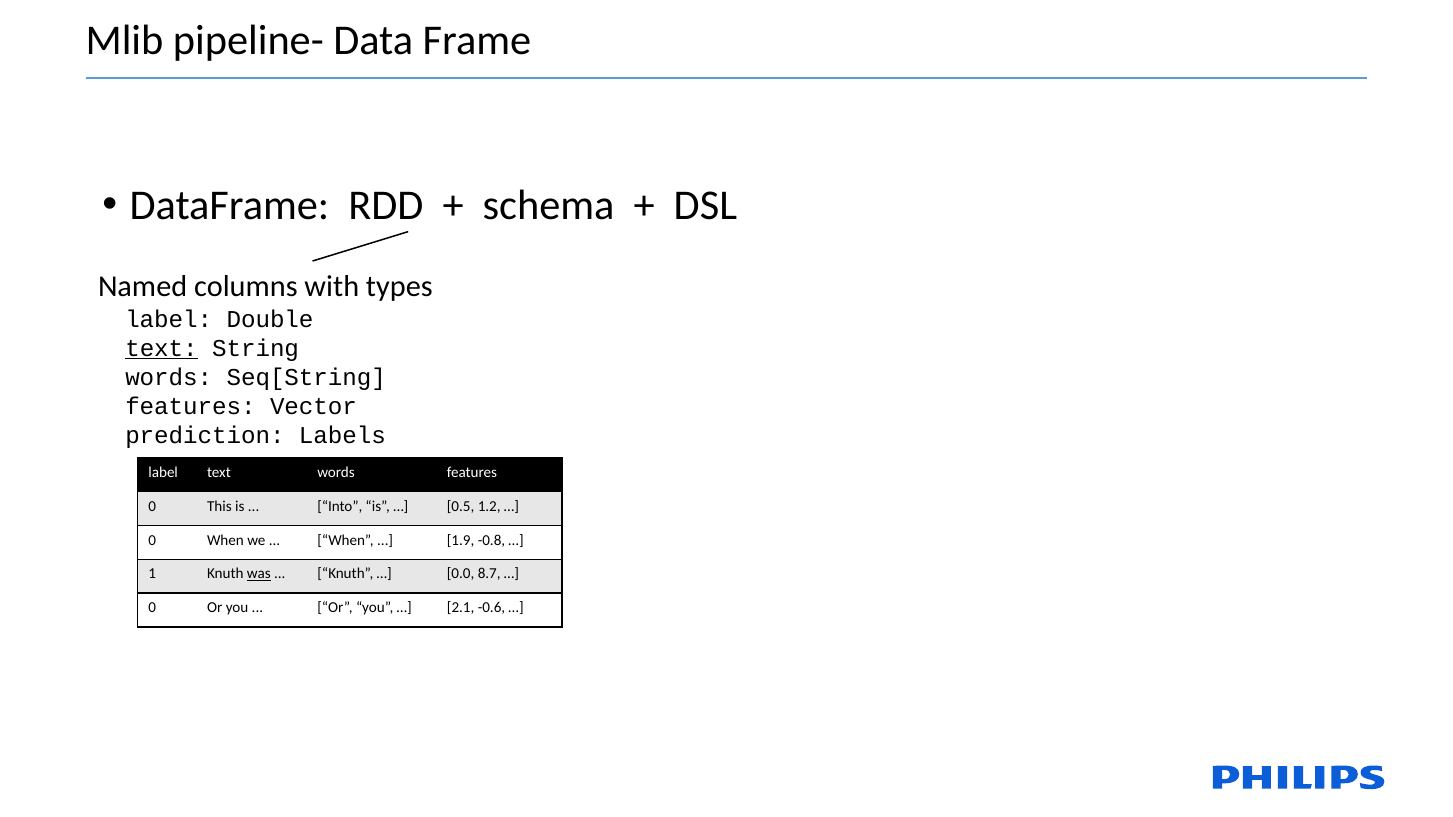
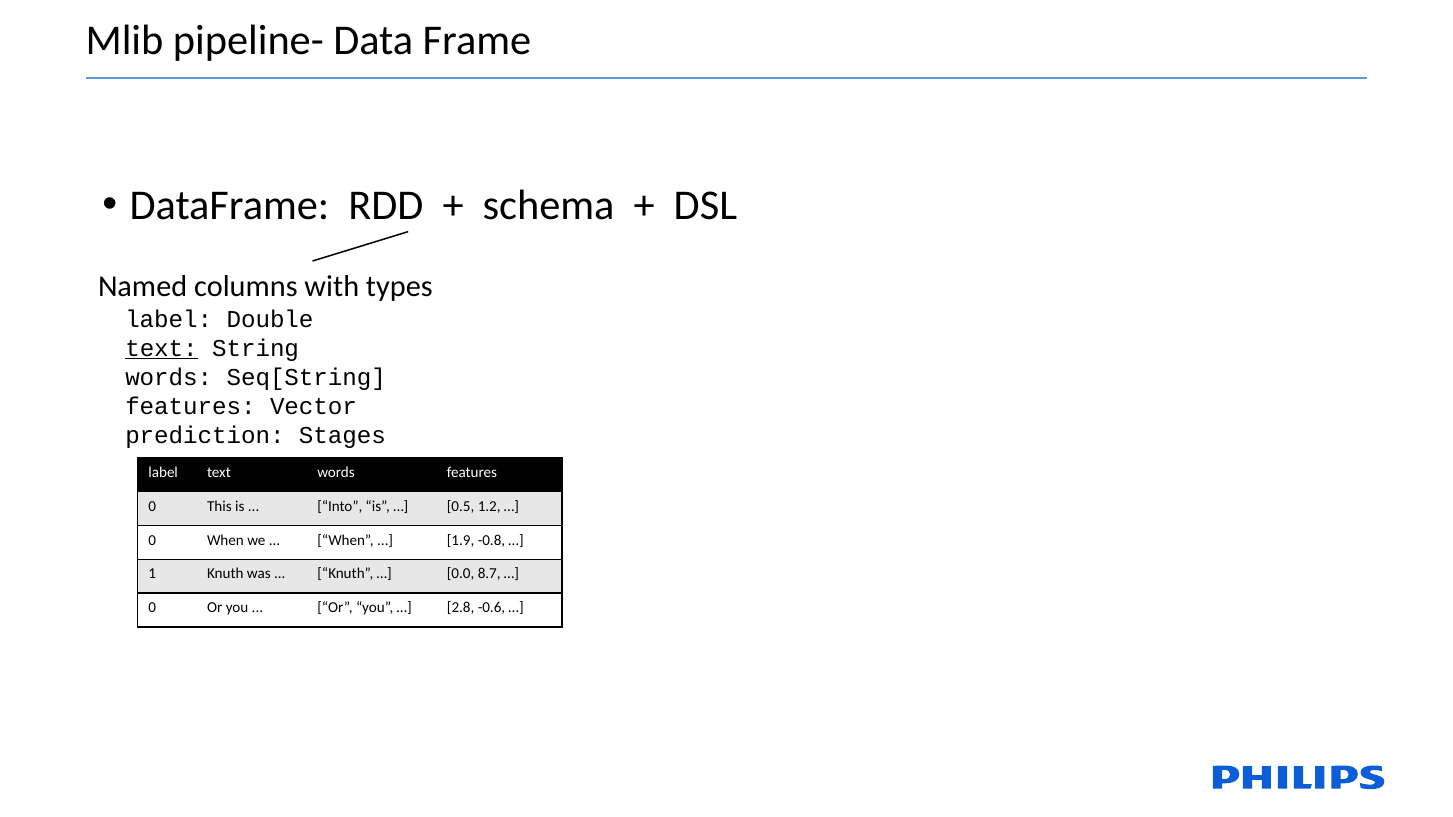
Labels: Labels -> Stages
was underline: present -> none
2.1: 2.1 -> 2.8
